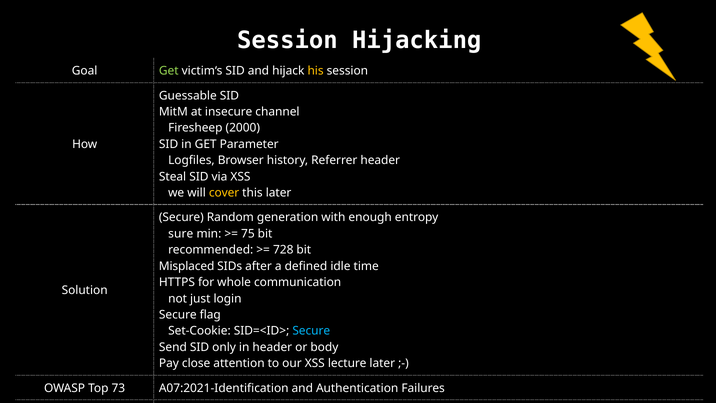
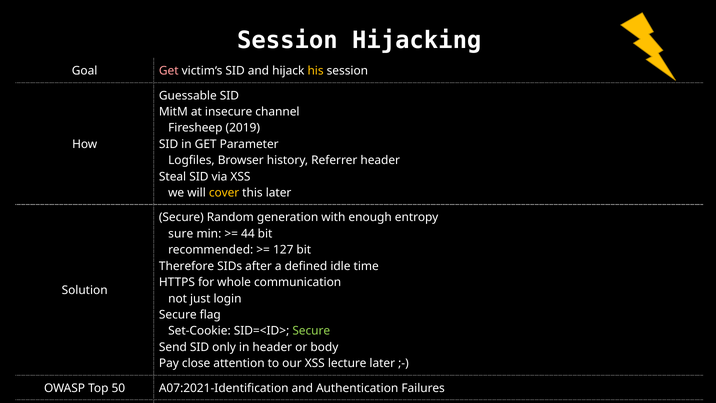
Get at (169, 71) colour: light green -> pink
2000: 2000 -> 2019
75: 75 -> 44
728: 728 -> 127
Misplaced: Misplaced -> Therefore
Secure at (311, 331) colour: light blue -> light green
73: 73 -> 50
